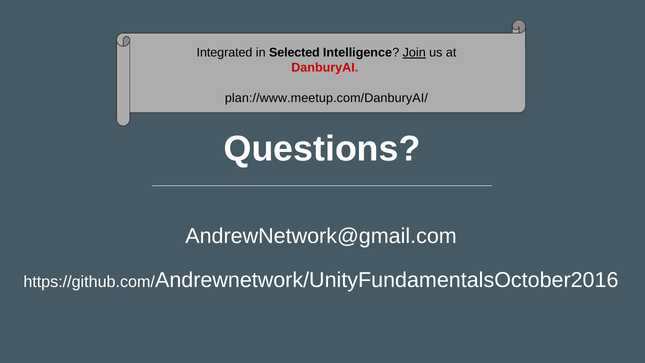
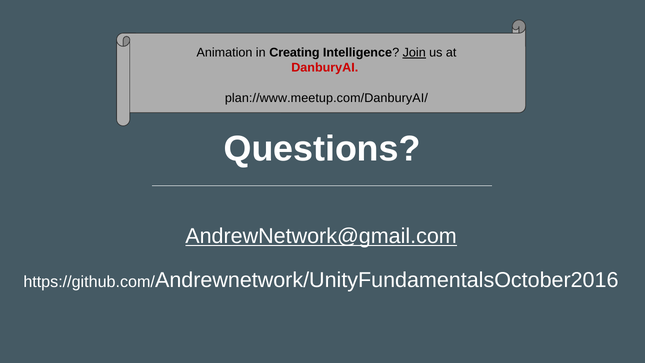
Integrated: Integrated -> Animation
Selected: Selected -> Creating
AndrewNetwork@gmail.com underline: none -> present
